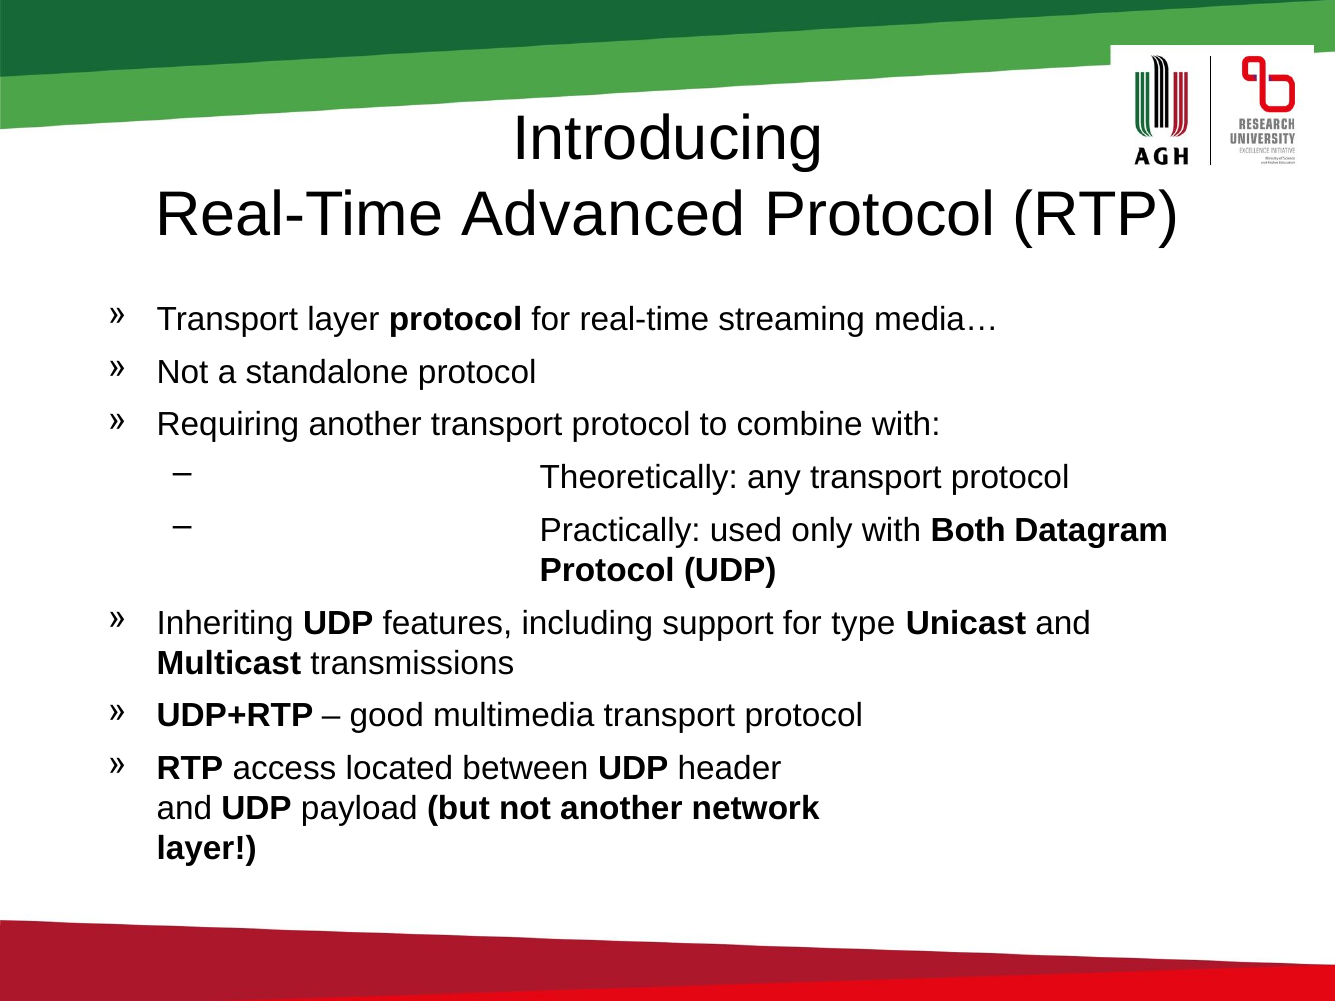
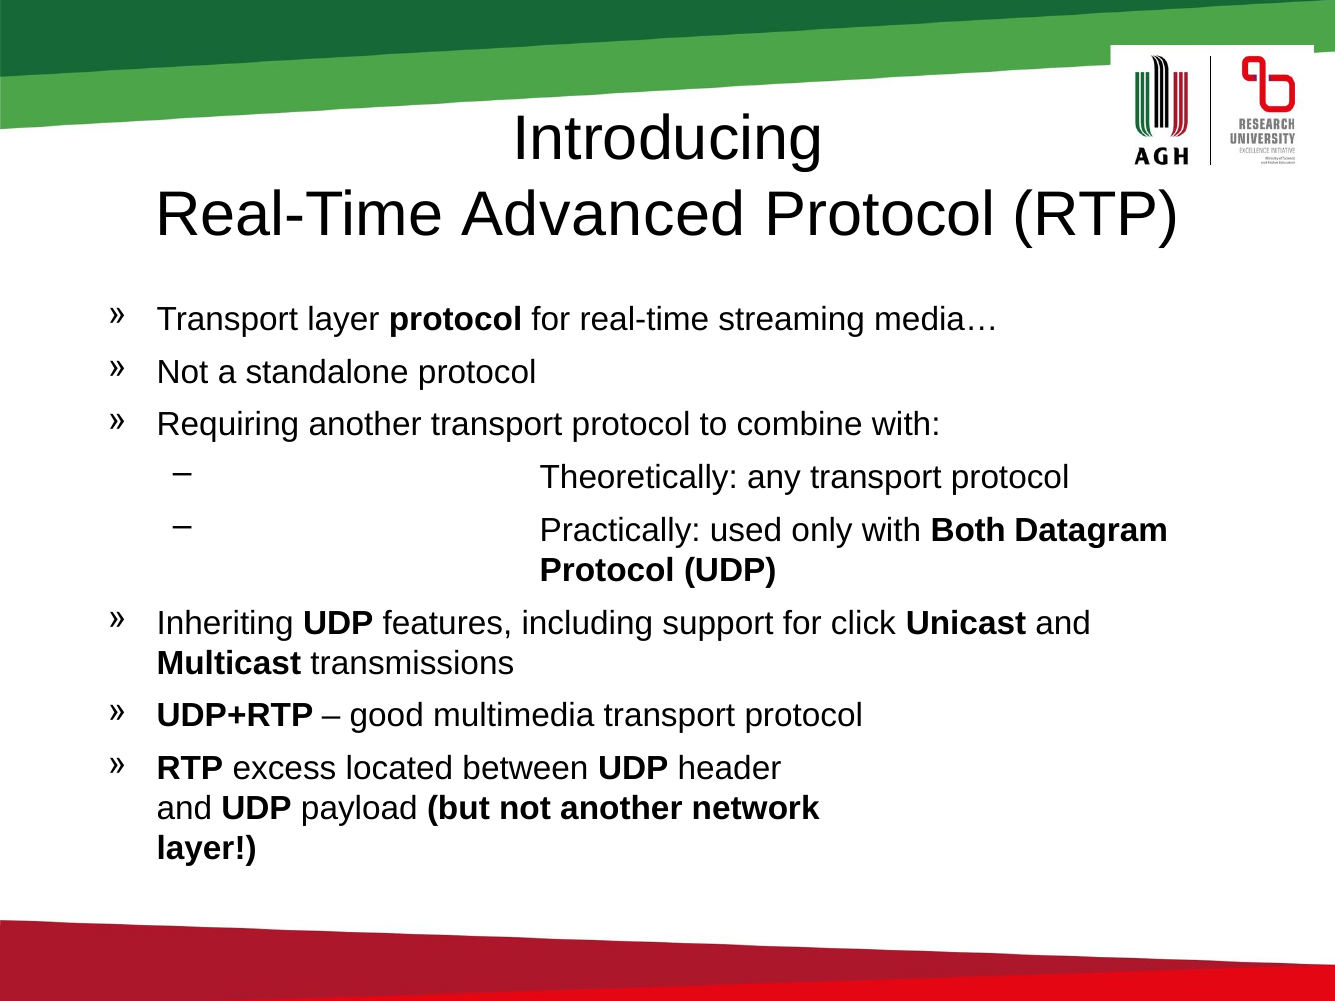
type: type -> click
access: access -> excess
